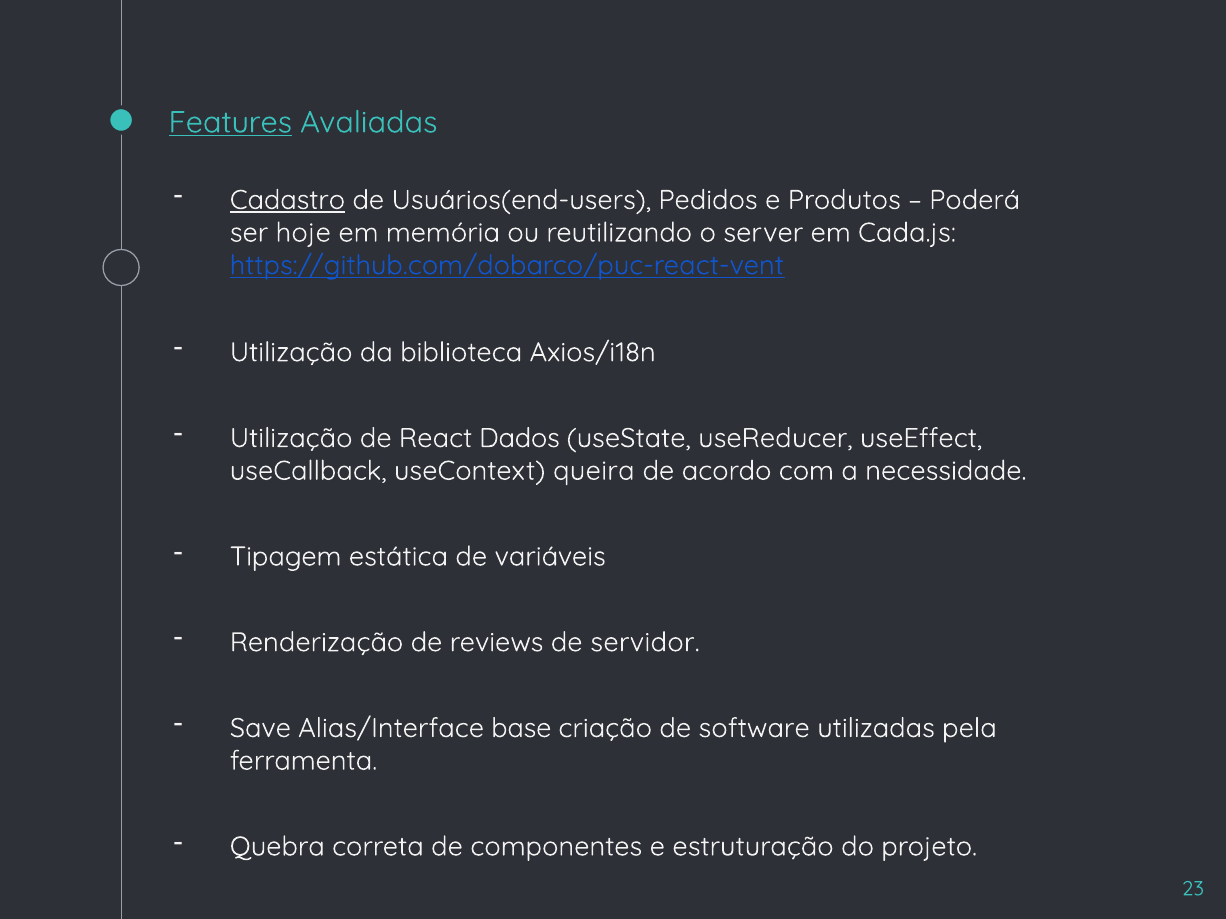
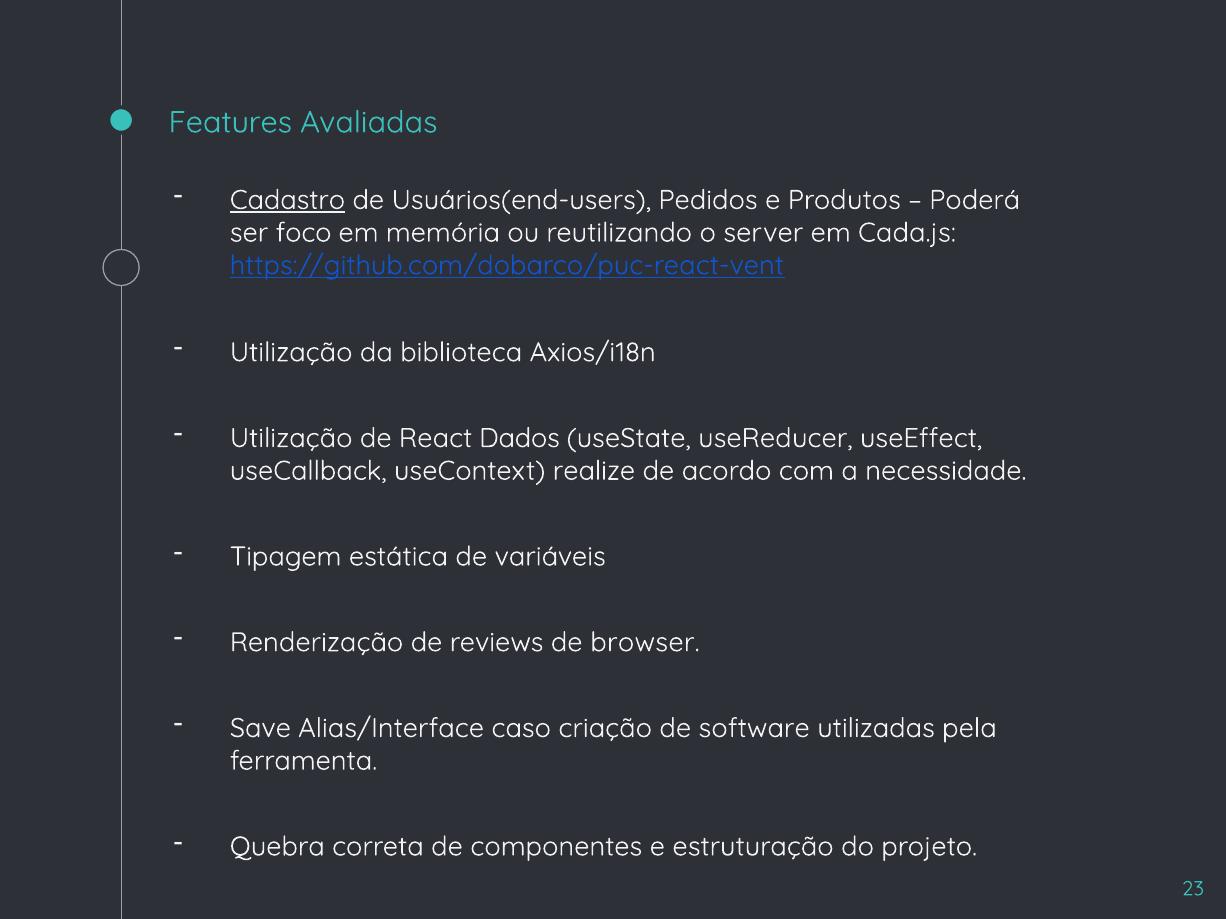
Features underline: present -> none
hoje: hoje -> foco
queira: queira -> realize
servidor: servidor -> browser
base: base -> caso
